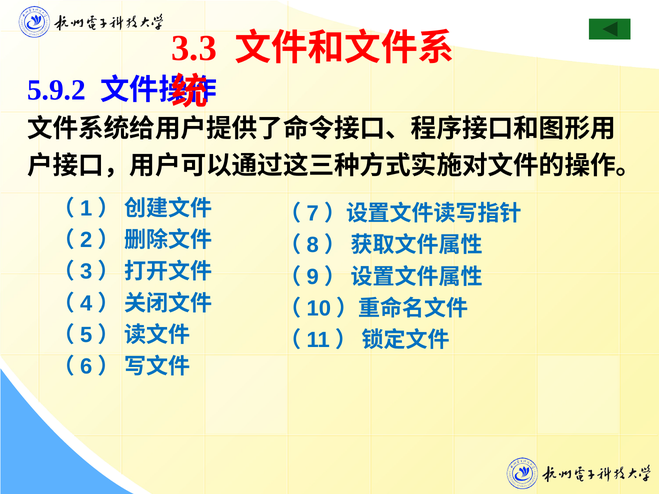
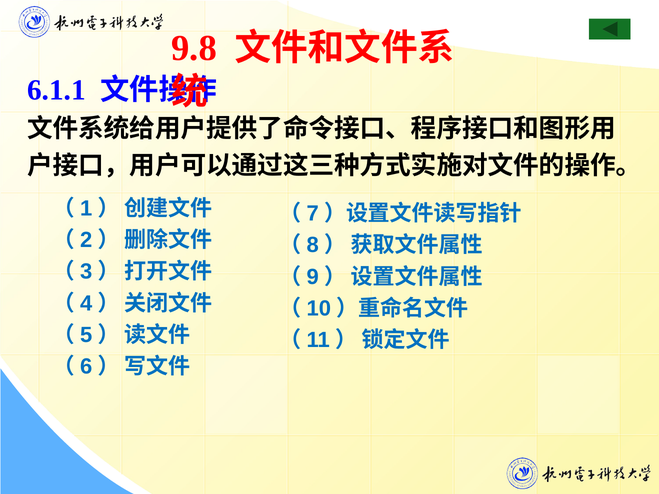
3.3: 3.3 -> 9.8
5.9.2: 5.9.2 -> 6.1.1
